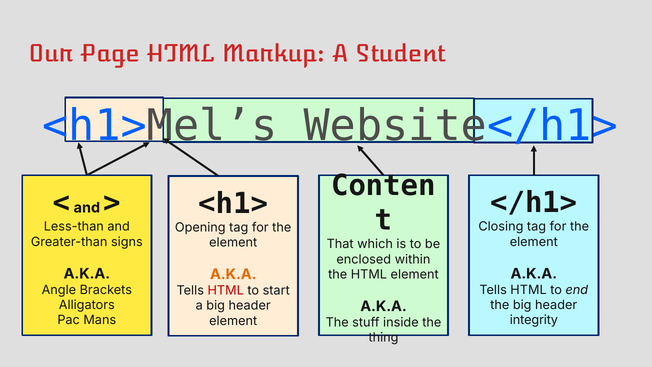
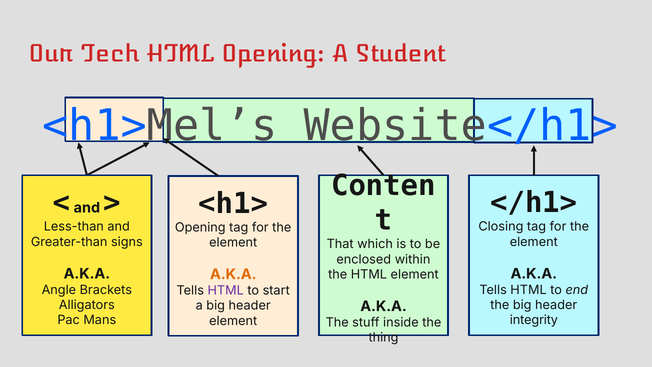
Page: Page -> Tech
HTML Markup: Markup -> Opening
HTML at (226, 290) colour: red -> purple
